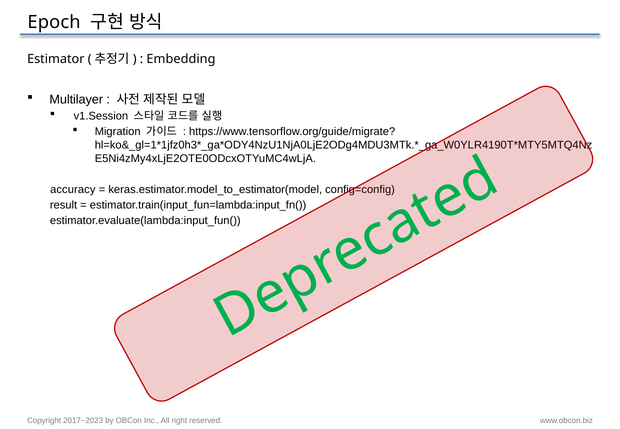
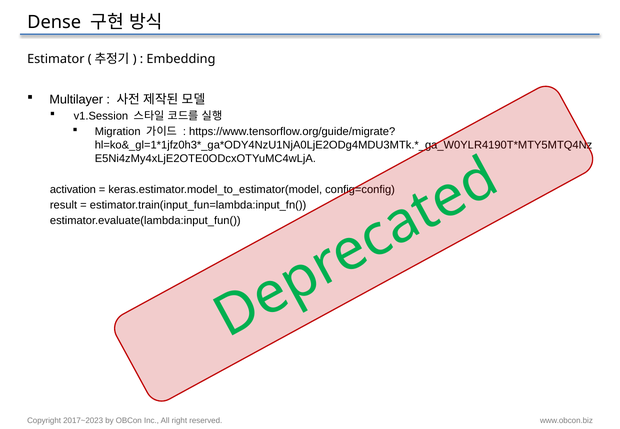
Epoch: Epoch -> Dense
accuracy: accuracy -> activation
